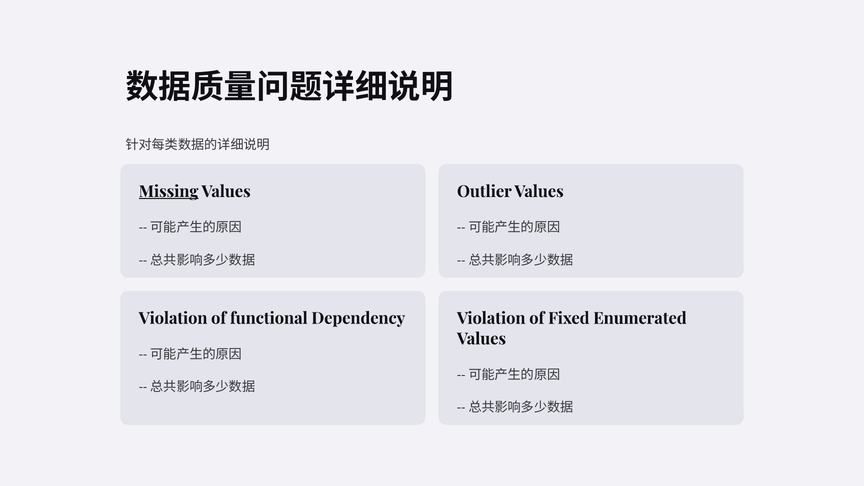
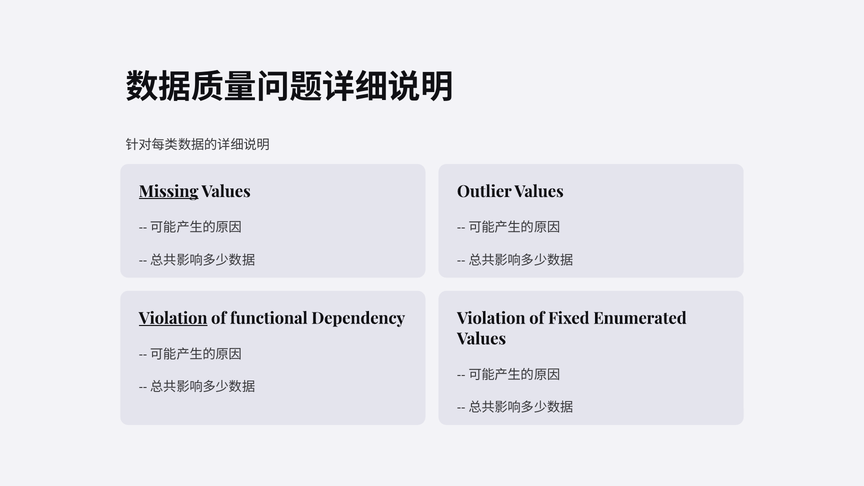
Violation at (173, 318) underline: none -> present
